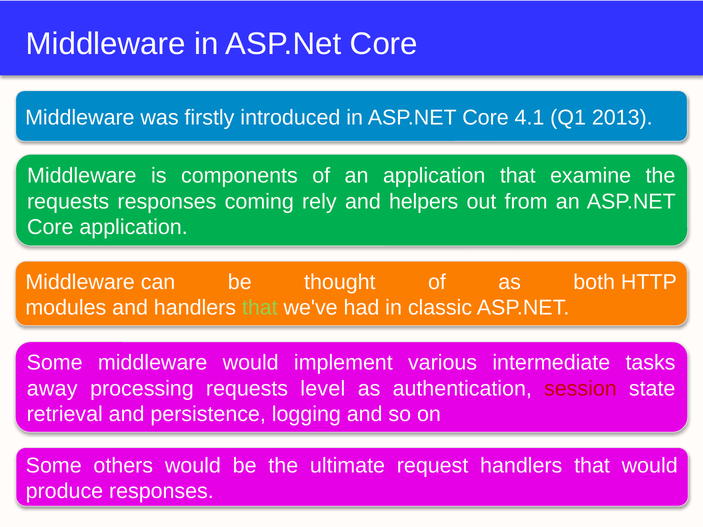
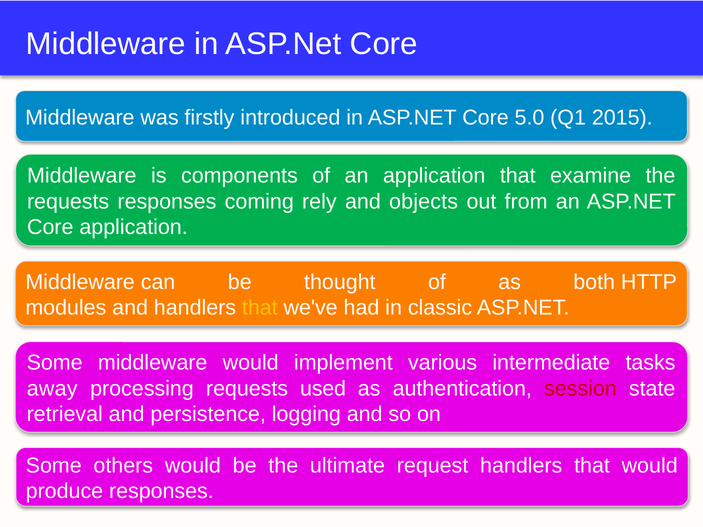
4.1: 4.1 -> 5.0
2013: 2013 -> 2015
helpers: helpers -> objects
that at (260, 308) colour: light green -> yellow
level: level -> used
